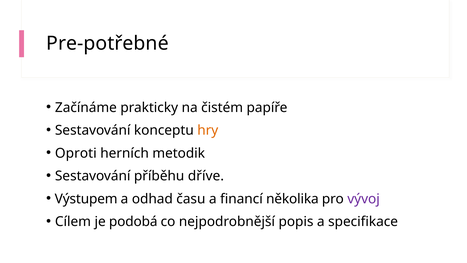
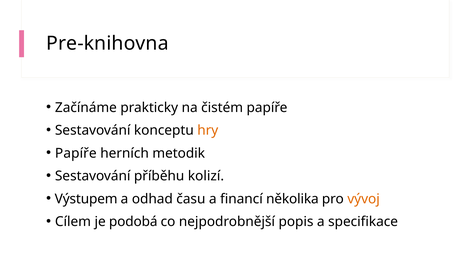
Pre-potřebné: Pre-potřebné -> Pre-knihovna
Oproti at (76, 153): Oproti -> Papíře
dříve: dříve -> kolizí
vývoj colour: purple -> orange
